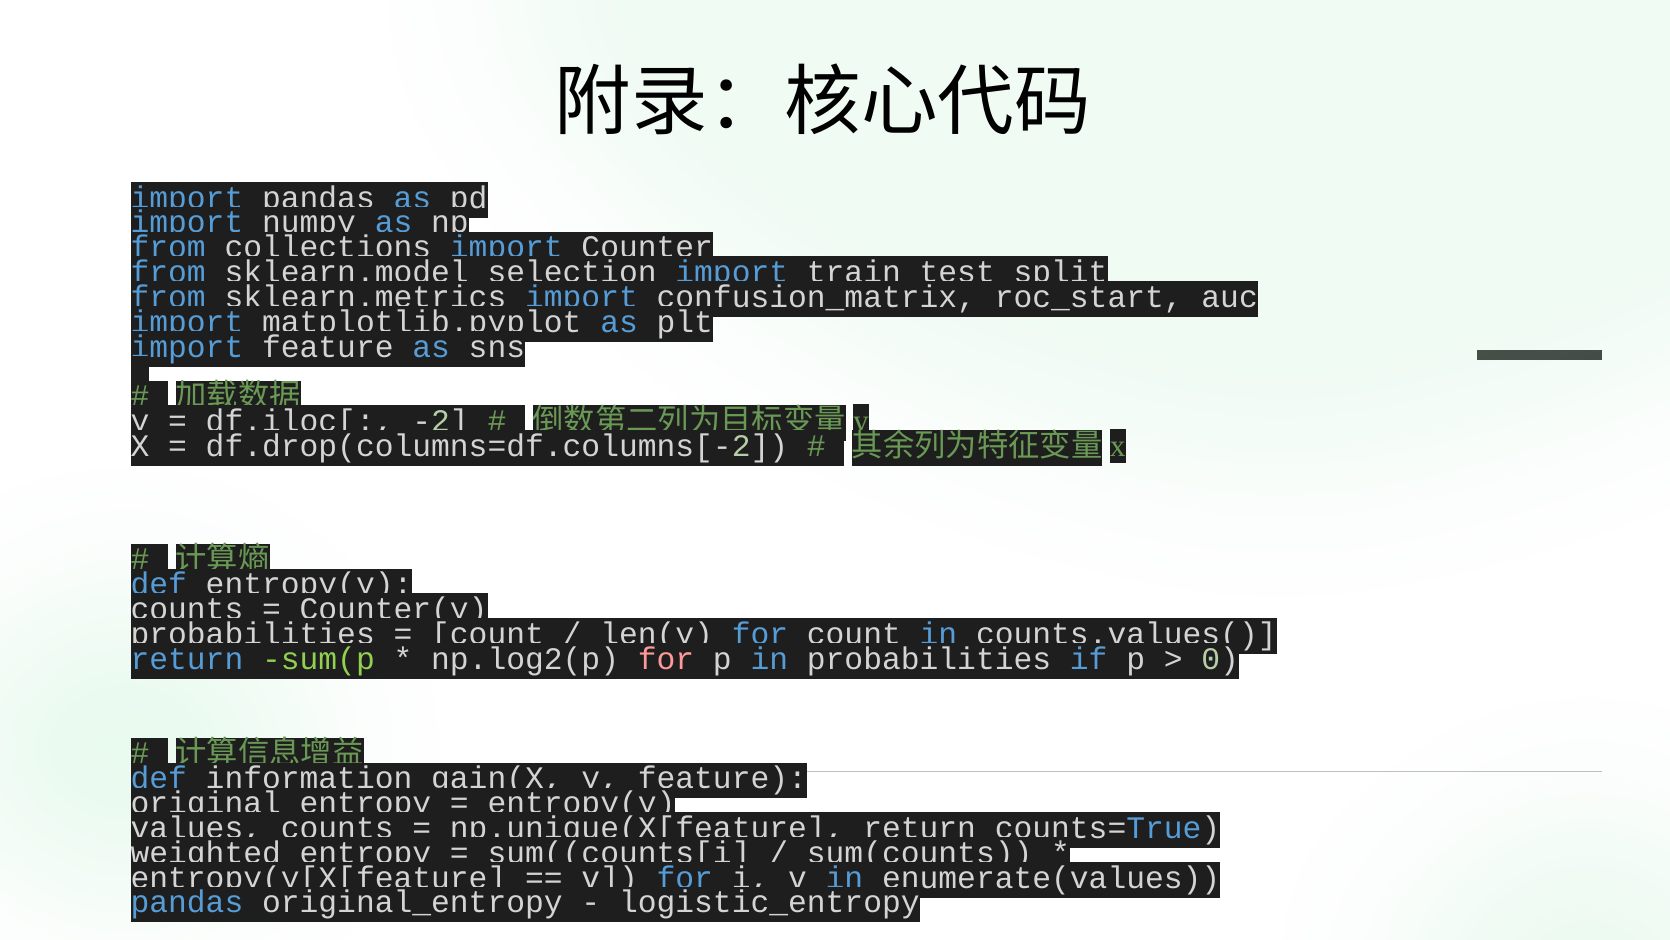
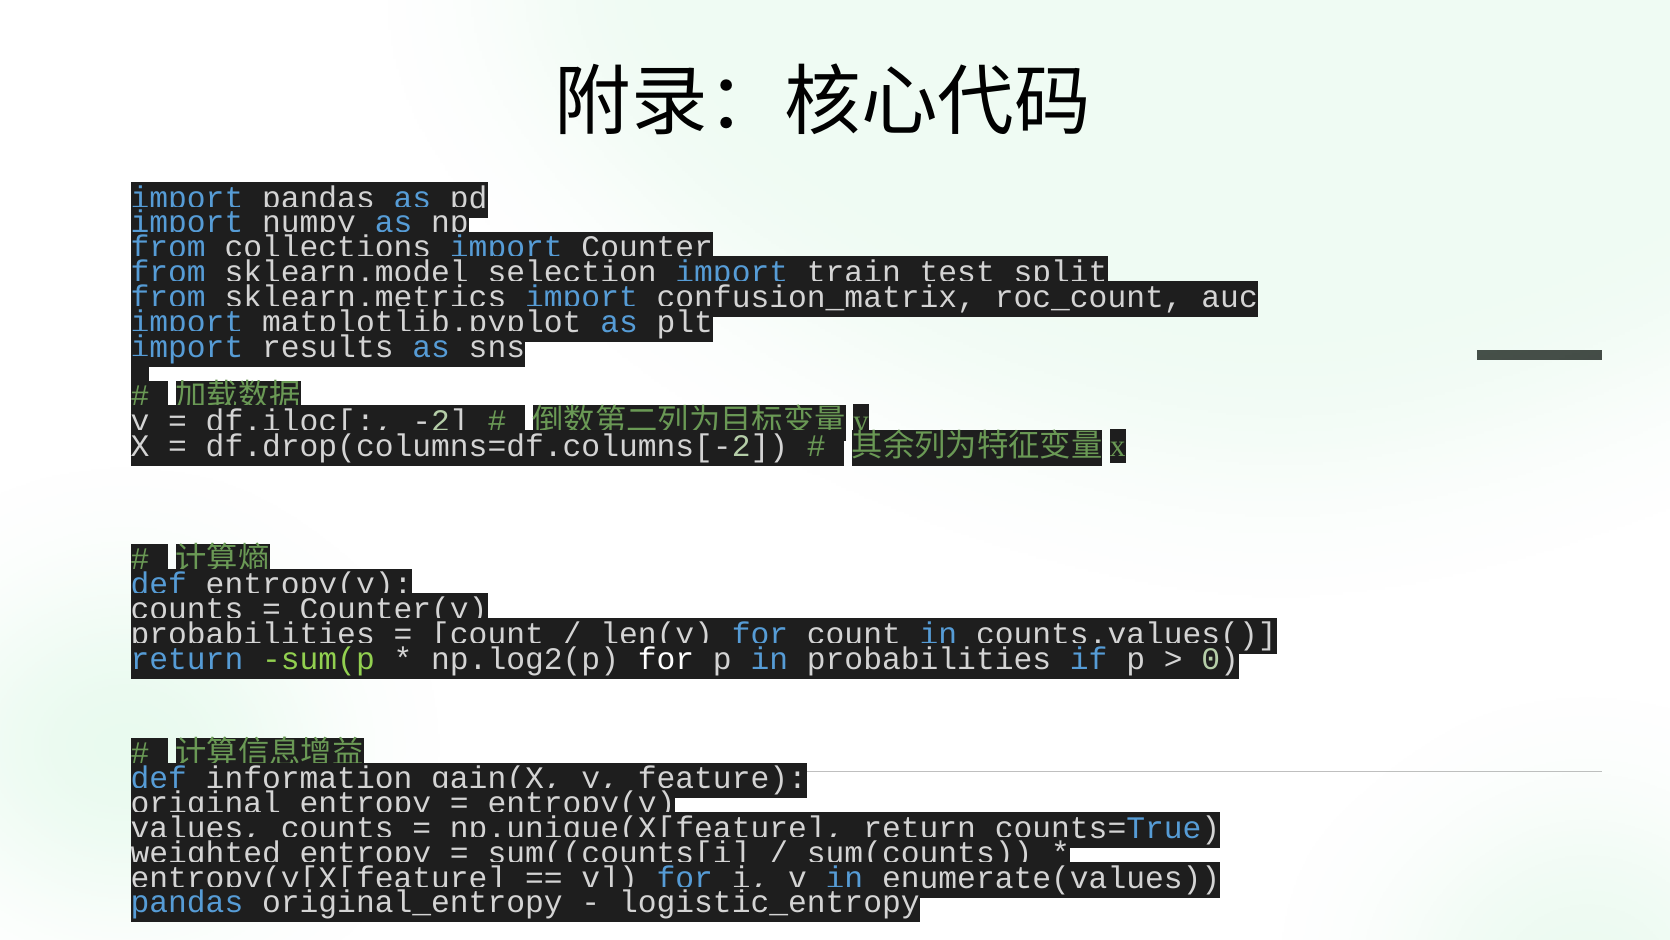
roc_start: roc_start -> roc_count
import feature: feature -> results
for at (666, 658) colour: pink -> white
